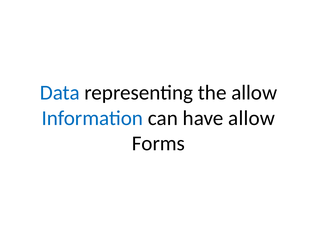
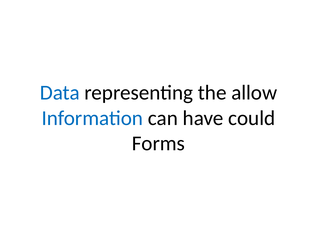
have allow: allow -> could
